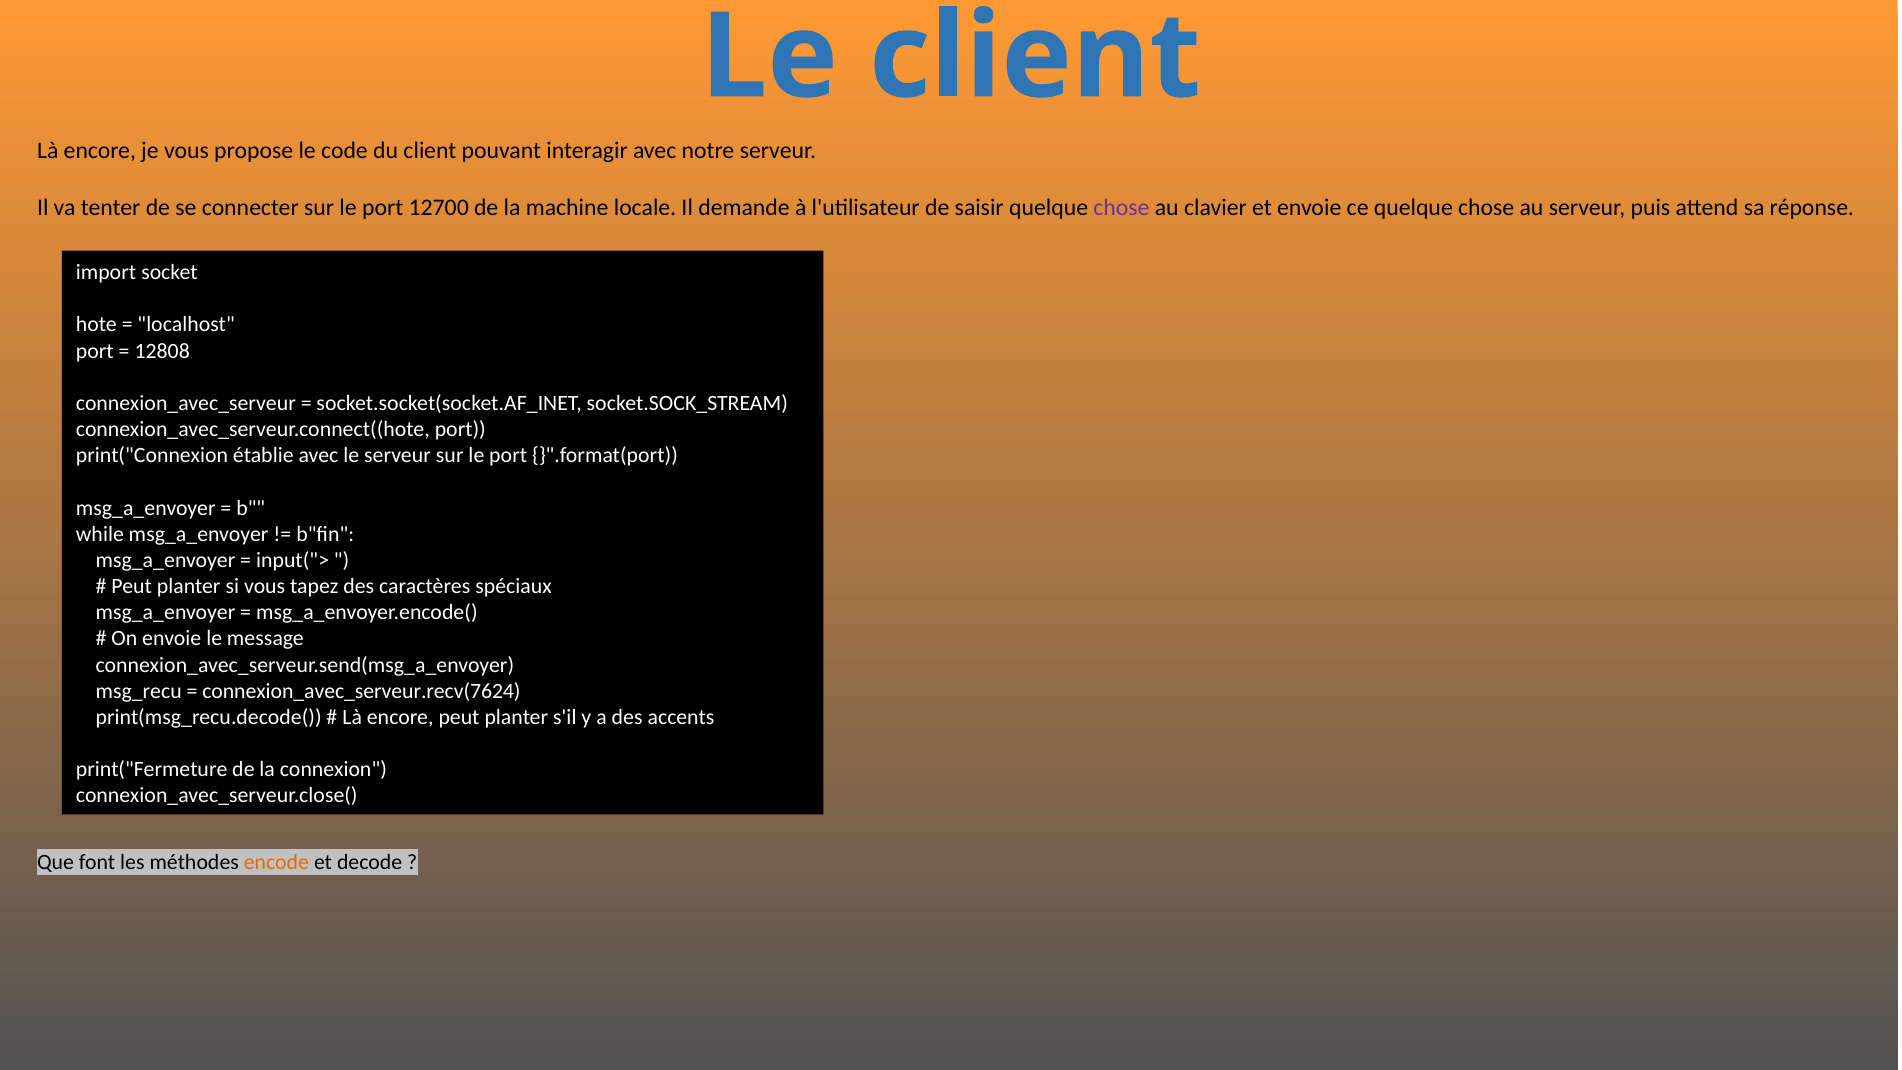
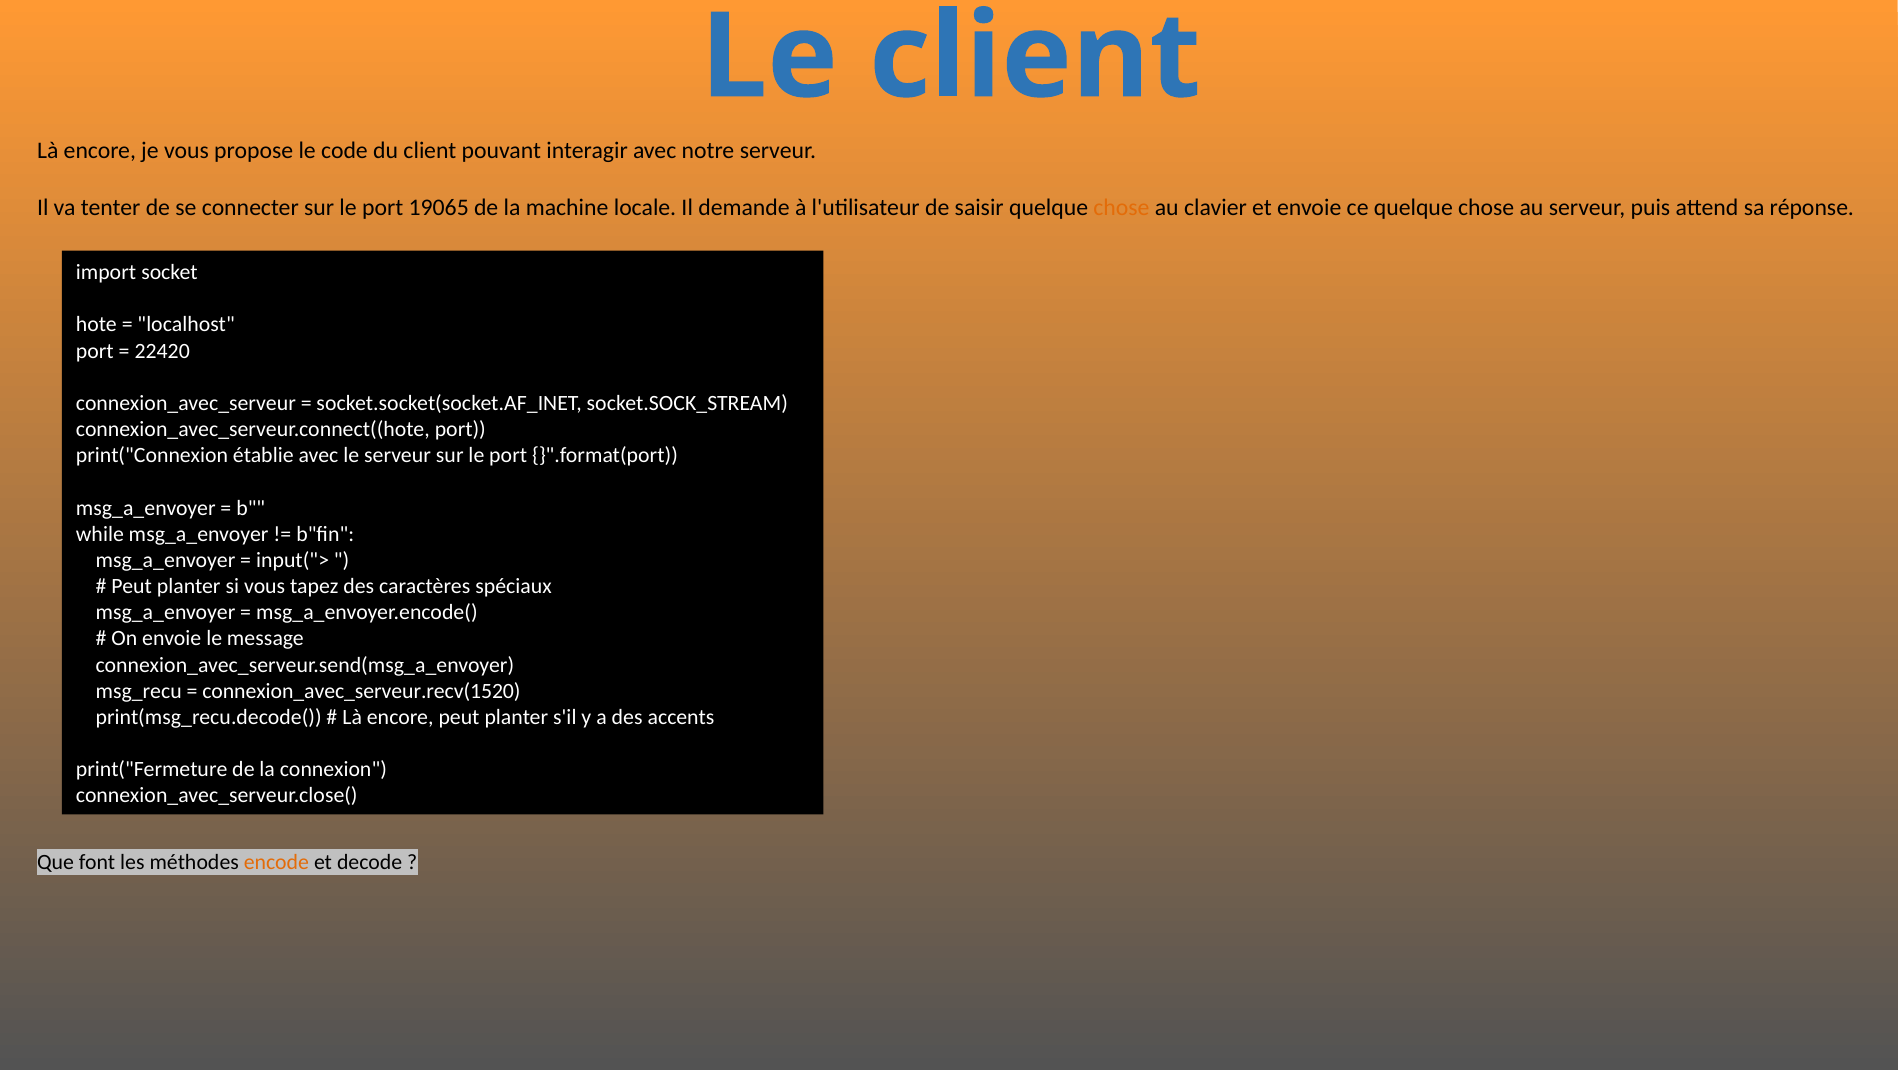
12700: 12700 -> 19065
chose at (1121, 208) colour: purple -> orange
12808: 12808 -> 22420
connexion_avec_serveur.recv(7624: connexion_avec_serveur.recv(7624 -> connexion_avec_serveur.recv(1520
